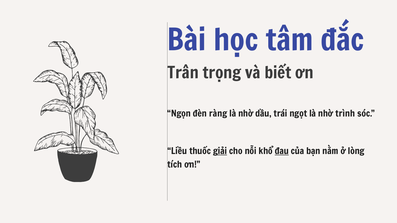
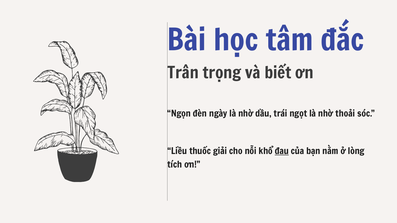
ràng: ràng -> ngày
trình: trình -> thoải
giải underline: present -> none
